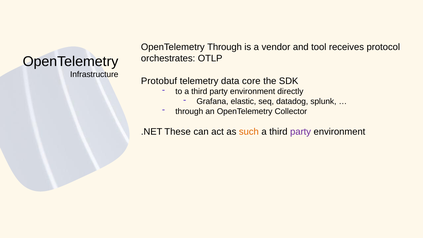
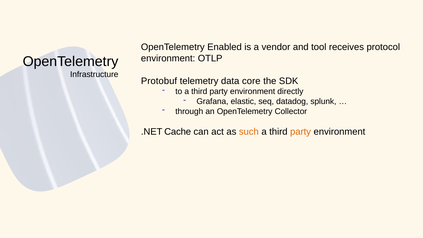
OpenTelemetry Through: Through -> Enabled
orchestrates at (168, 58): orchestrates -> environment
These: These -> Cache
party at (301, 132) colour: purple -> orange
